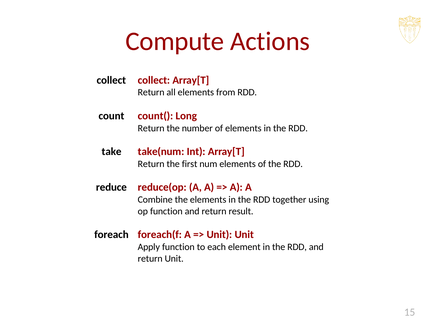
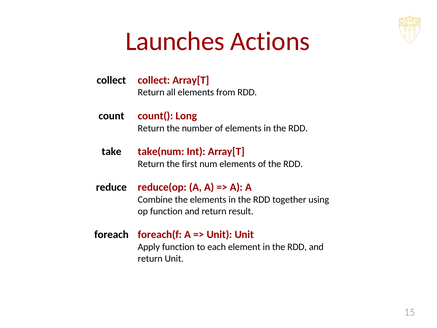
Compute: Compute -> Launches
